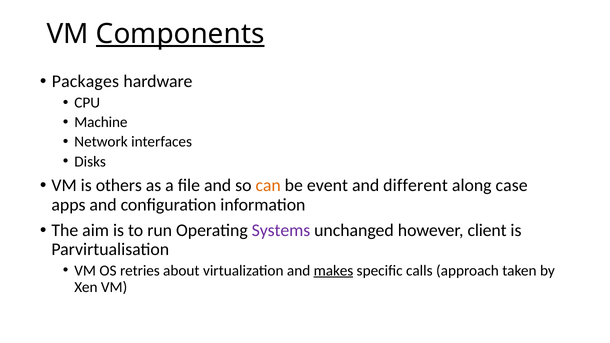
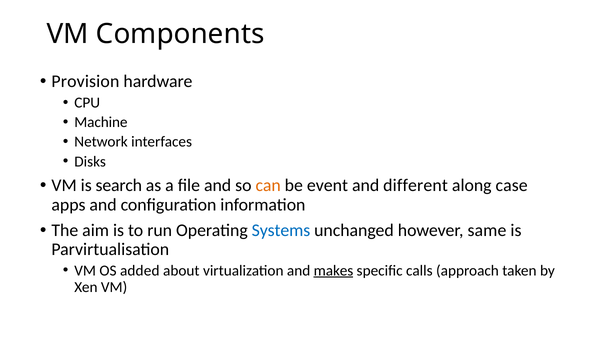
Components underline: present -> none
Packages: Packages -> Provision
others: others -> search
Systems colour: purple -> blue
client: client -> same
retries: retries -> added
